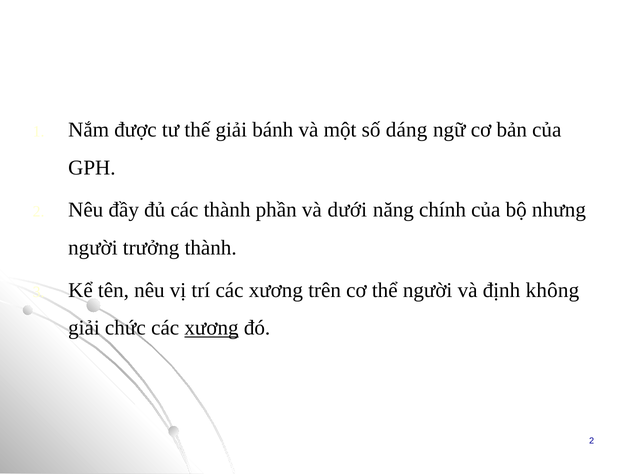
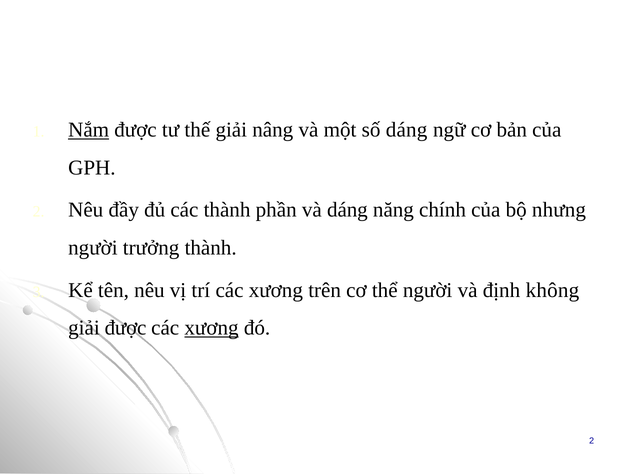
Nắm underline: none -> present
bánh: bánh -> nâng
và dưới: dưới -> dáng
giải chức: chức -> được
